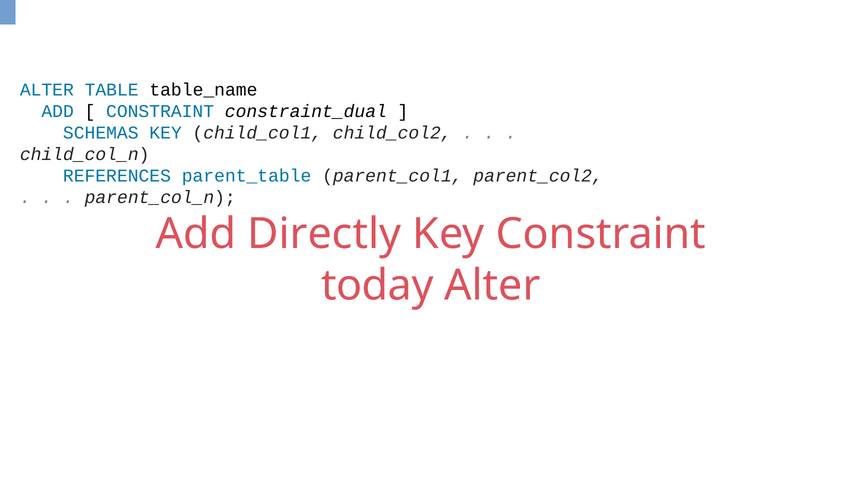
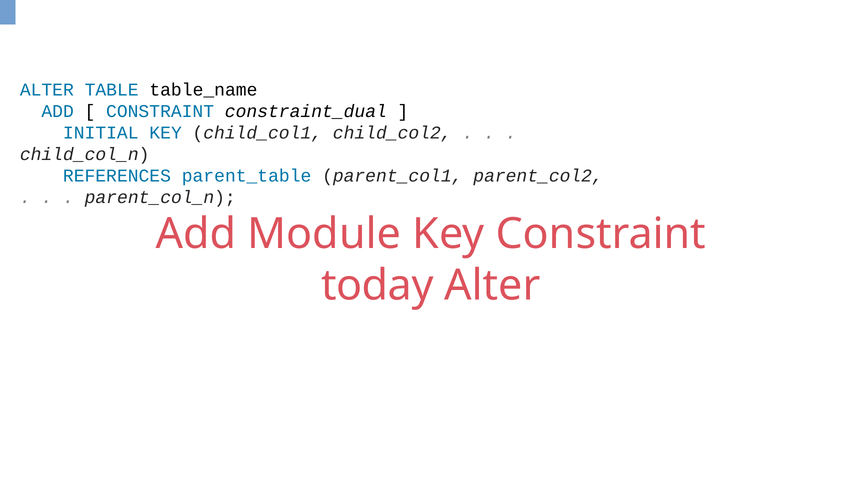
SCHEMAS: SCHEMAS -> INITIAL
Directly: Directly -> Module
